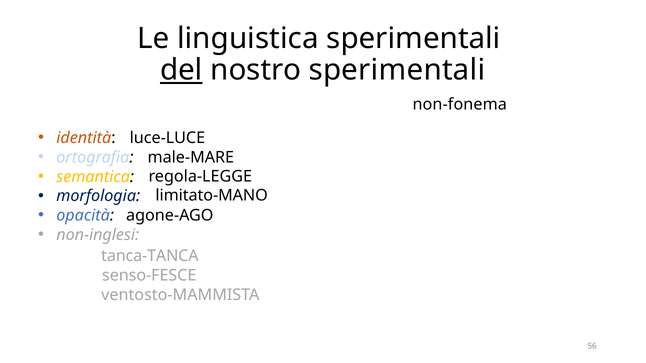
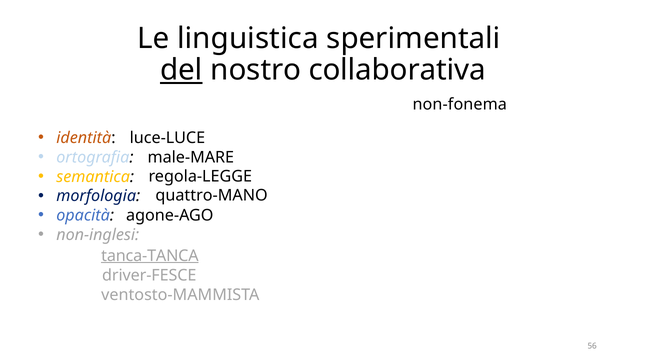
nostro sperimentali: sperimentali -> collaborativa
limitato-MANO: limitato-MANO -> quattro-MANO
tanca-TANCA underline: none -> present
senso-FESCE: senso-FESCE -> driver-FESCE
